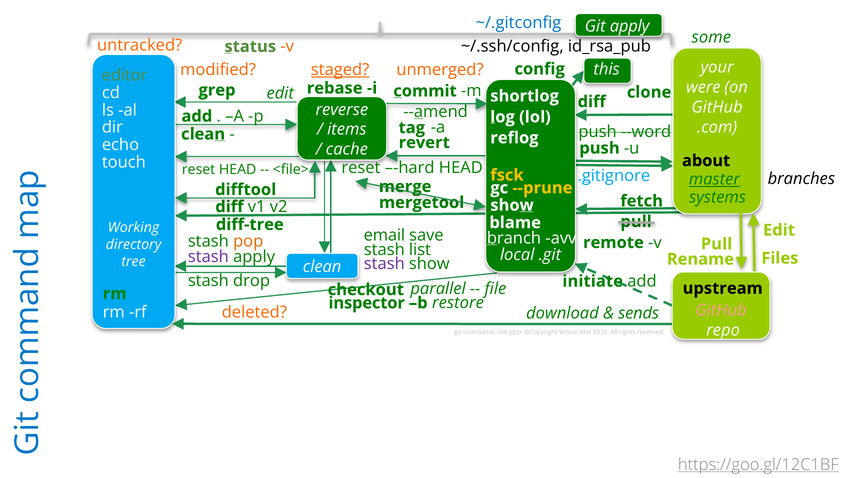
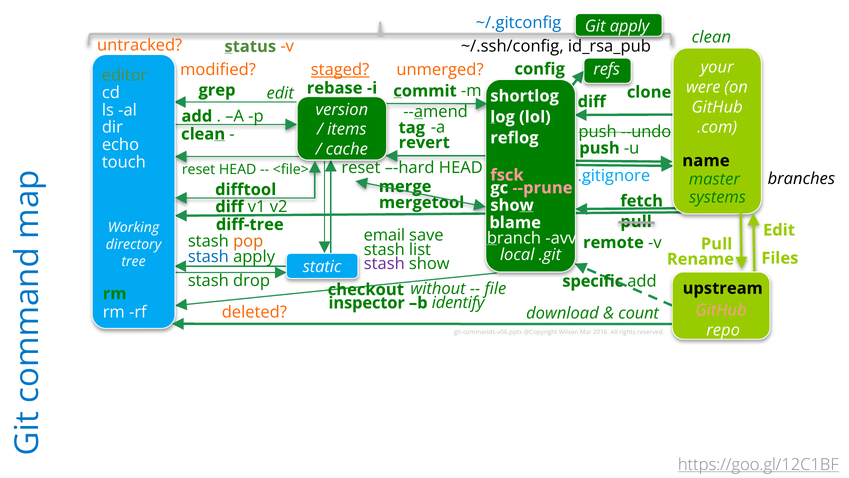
some at (711, 37): some -> clean
this: this -> refs
reverse: reverse -> version
--word: --word -> --undo
about: about -> name
fsck colour: yellow -> pink
master underline: present -> none
--prune colour: yellow -> pink
stash at (208, 257) colour: purple -> blue
tree clean: clean -> static
initiate: initiate -> specific
parallel: parallel -> without
restore: restore -> identify
sends: sends -> count
